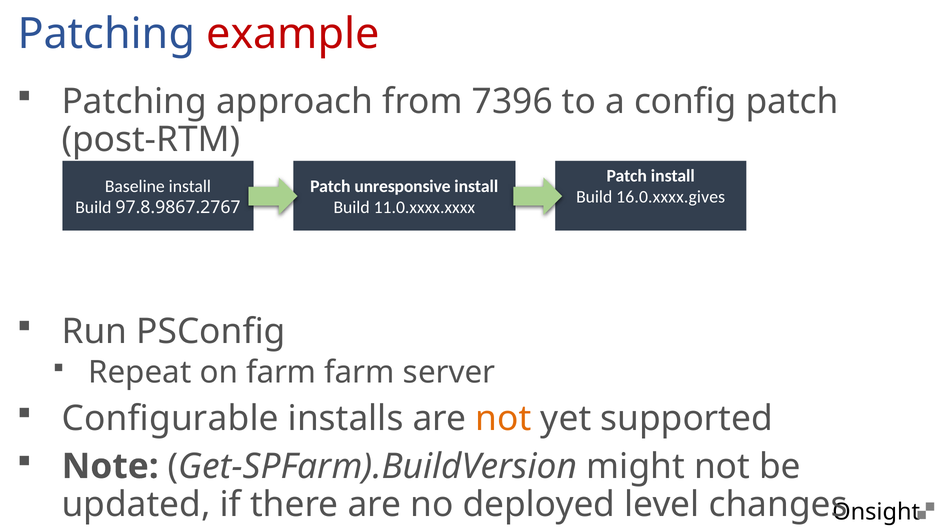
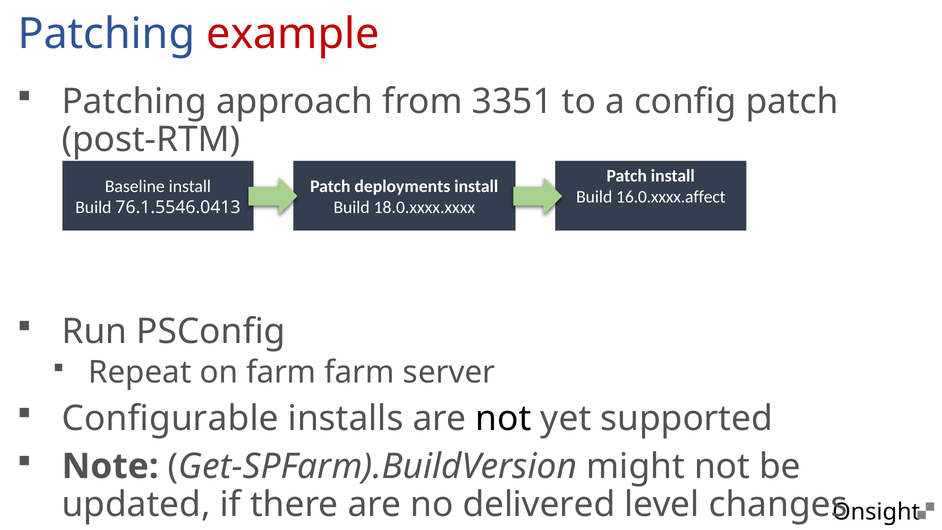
7396: 7396 -> 3351
unresponsive: unresponsive -> deployments
16.0.xxxx.gives: 16.0.xxxx.gives -> 16.0.xxxx.affect
97.8.9867.2767: 97.8.9867.2767 -> 76.1.5546.0413
11.0.xxxx.xxxx: 11.0.xxxx.xxxx -> 18.0.xxxx.xxxx
not at (503, 418) colour: orange -> black
deployed: deployed -> delivered
